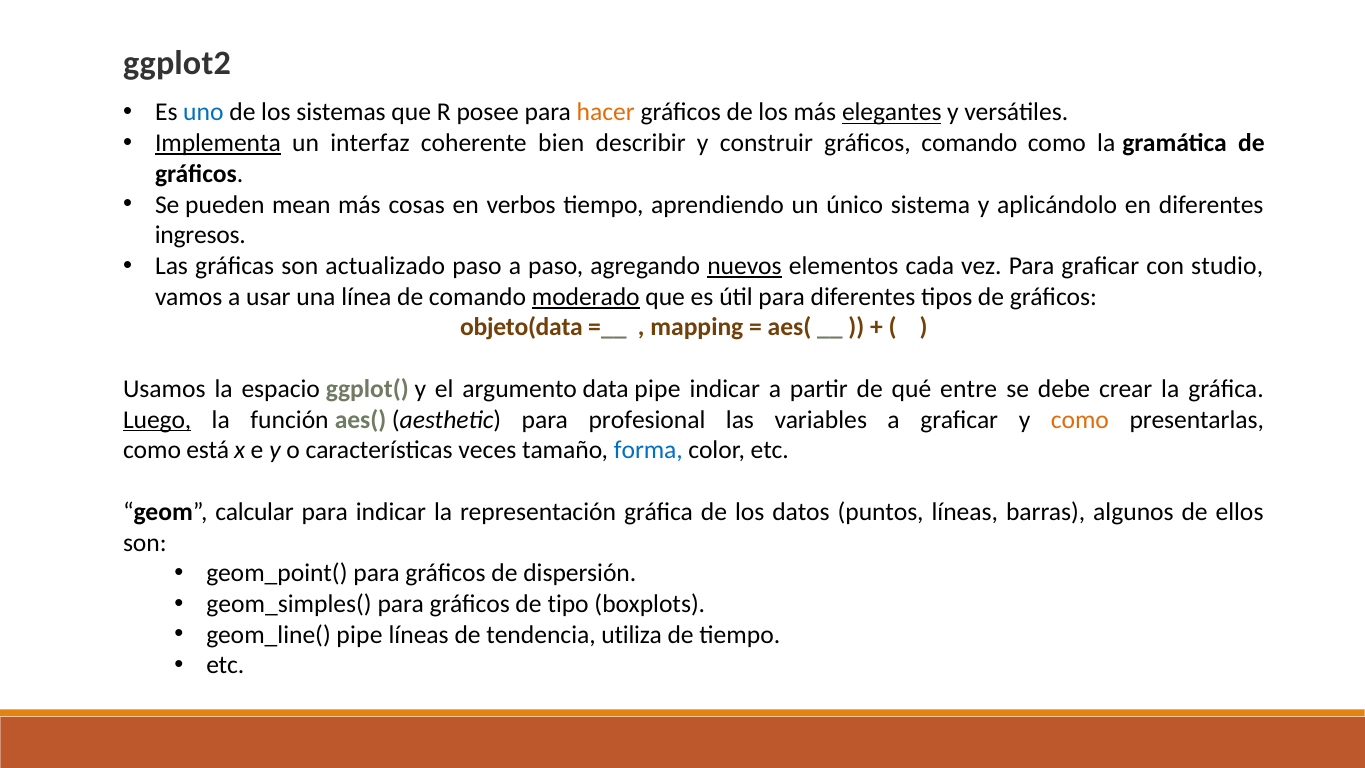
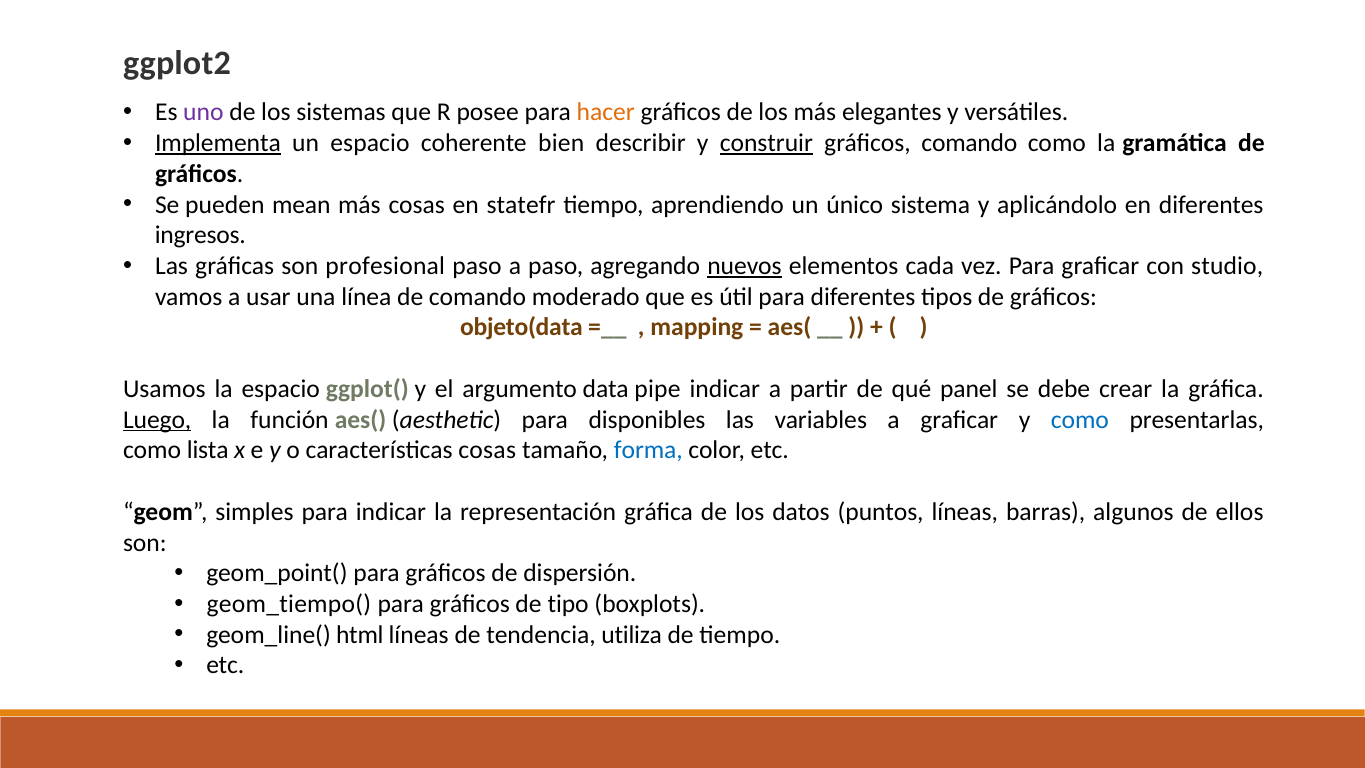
uno colour: blue -> purple
elegantes underline: present -> none
un interfaz: interfaz -> espacio
construir underline: none -> present
verbos: verbos -> statefr
actualizado: actualizado -> profesional
moderado underline: present -> none
entre: entre -> panel
profesional: profesional -> disponibles
como at (1080, 420) colour: orange -> blue
está: está -> lista
características veces: veces -> cosas
calcular: calcular -> simples
geom_simples(: geom_simples( -> geom_tiempo(
geom_line( pipe: pipe -> html
